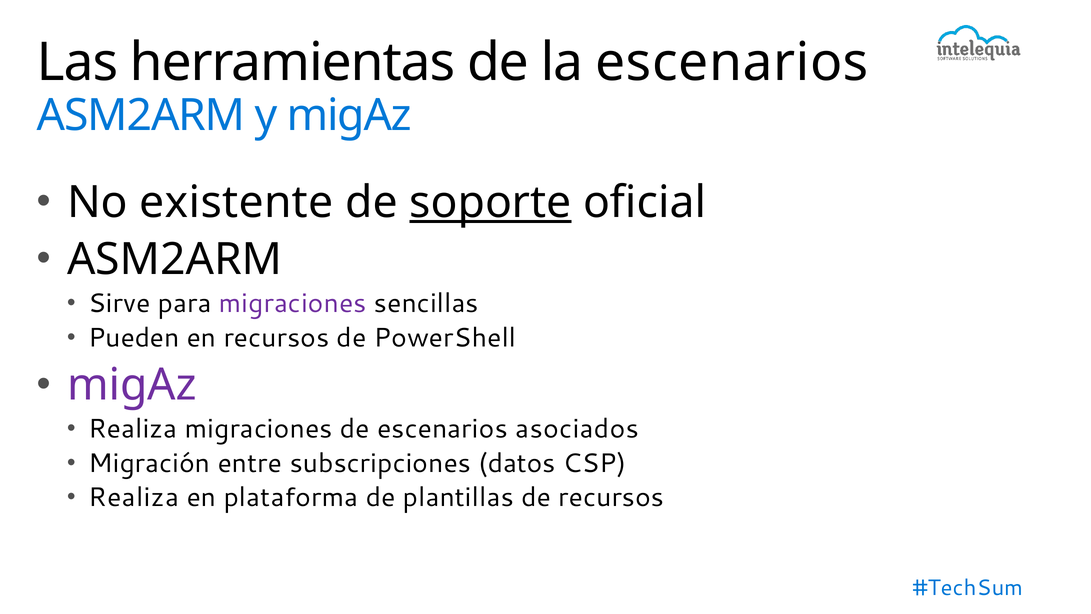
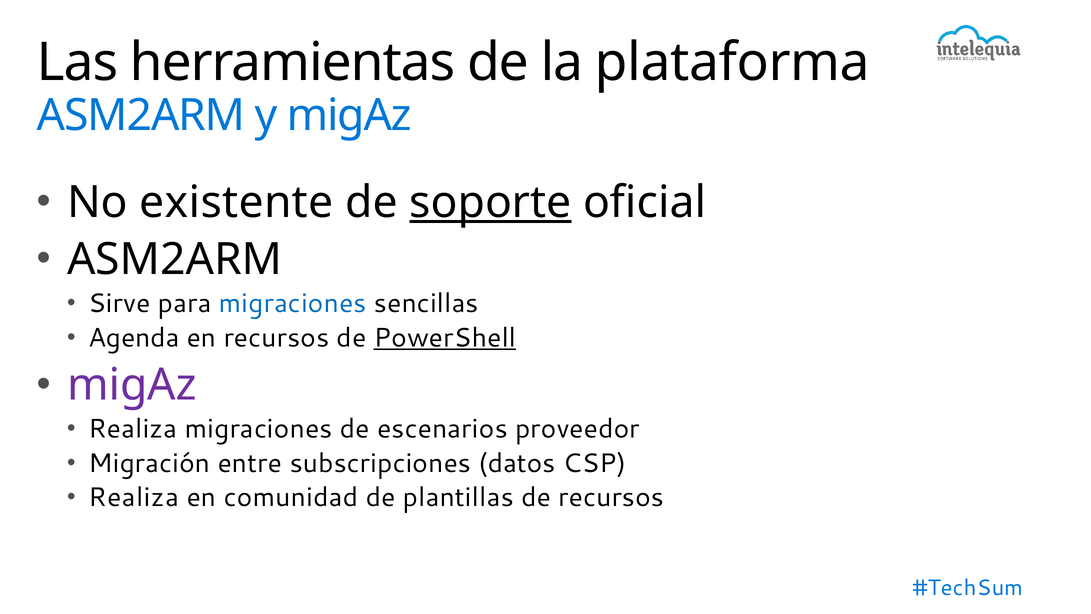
la escenarios: escenarios -> plataforma
migraciones at (293, 303) colour: purple -> blue
Pueden: Pueden -> Agenda
PowerShell underline: none -> present
asociados: asociados -> proveedor
plataforma: plataforma -> comunidad
